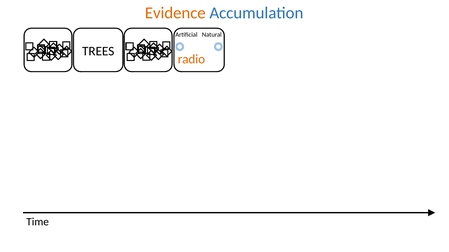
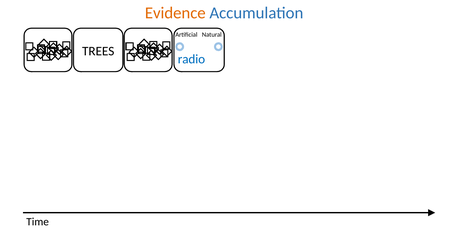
radio colour: orange -> blue
